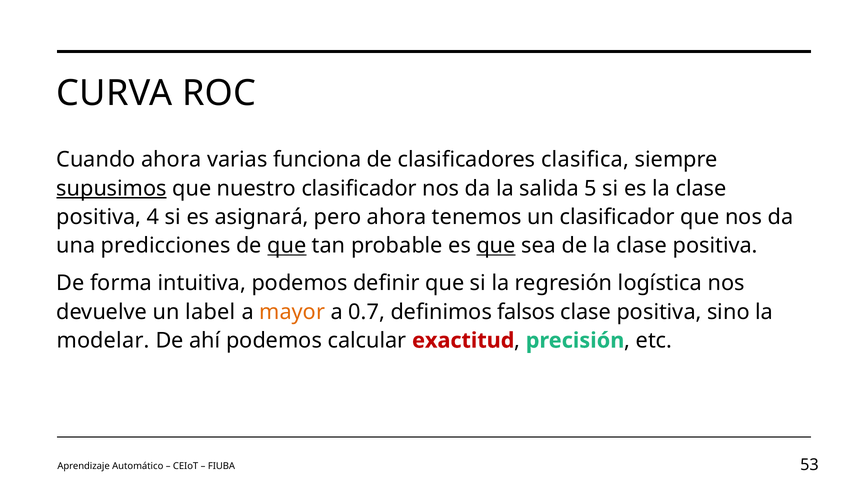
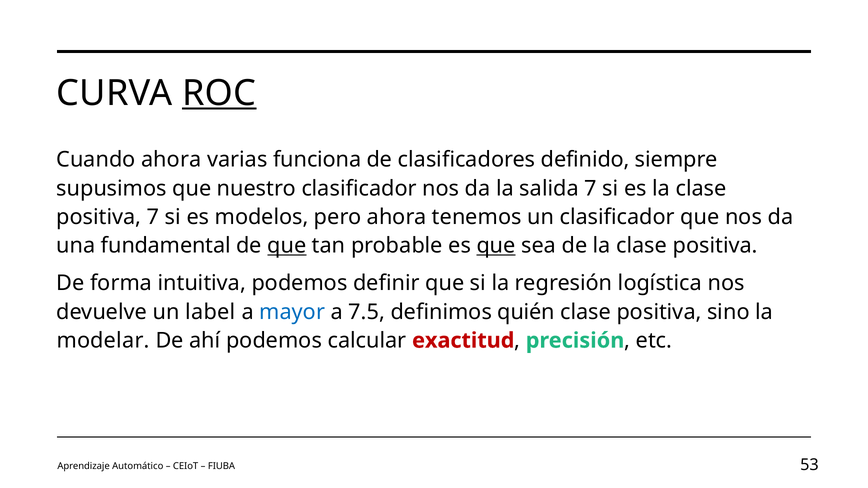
ROC underline: none -> present
clasifica: clasifica -> definido
supusimos underline: present -> none
salida 5: 5 -> 7
positiva 4: 4 -> 7
asignará: asignará -> modelos
predicciones: predicciones -> fundamental
mayor colour: orange -> blue
0.7: 0.7 -> 7.5
falsos: falsos -> quién
